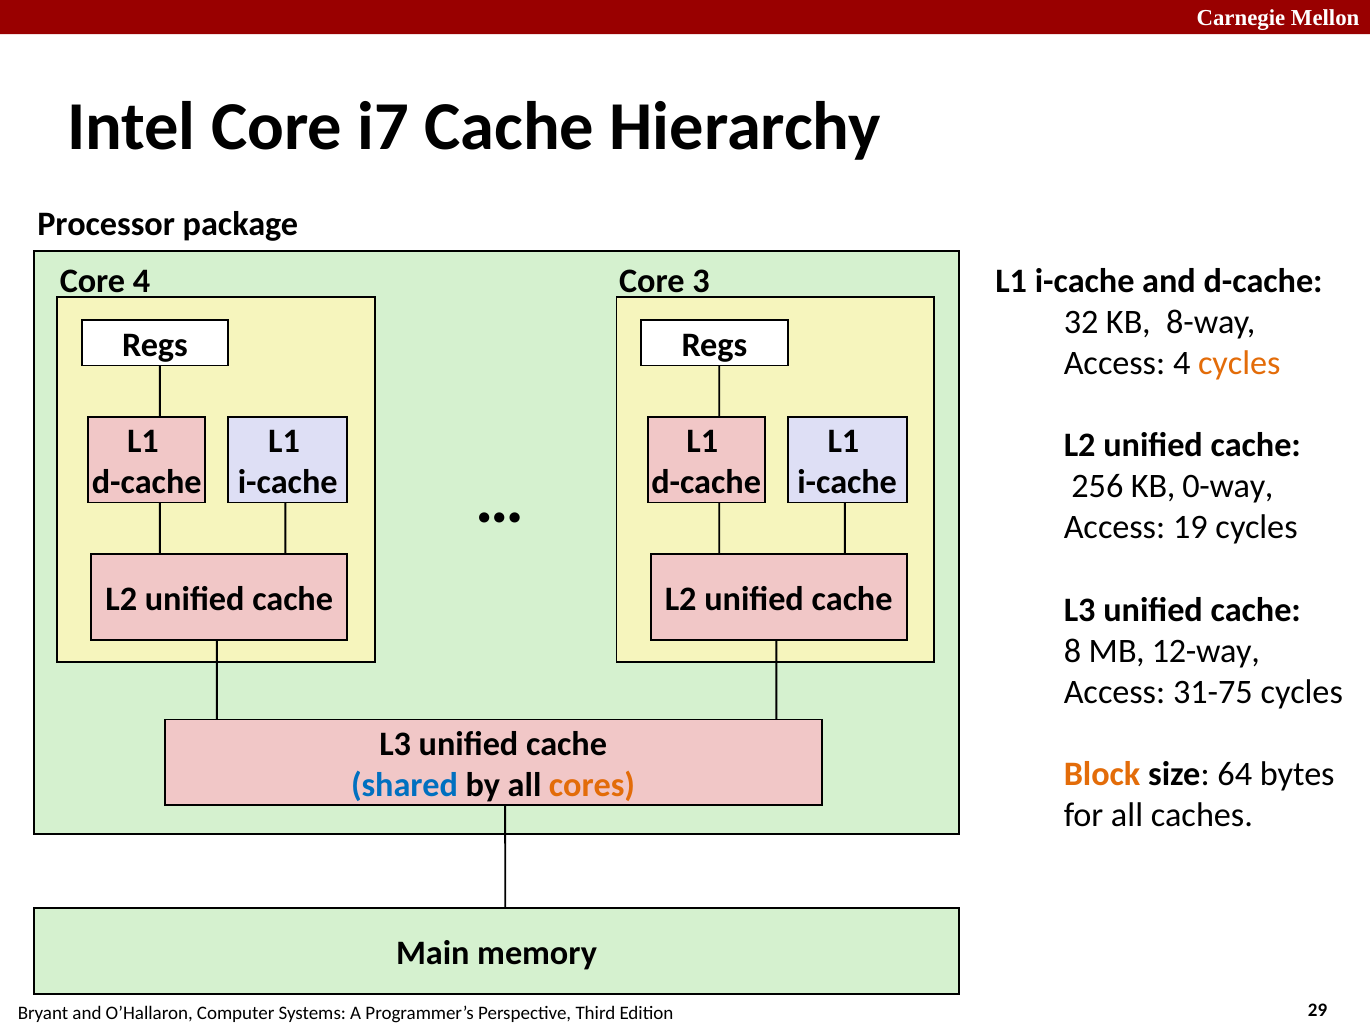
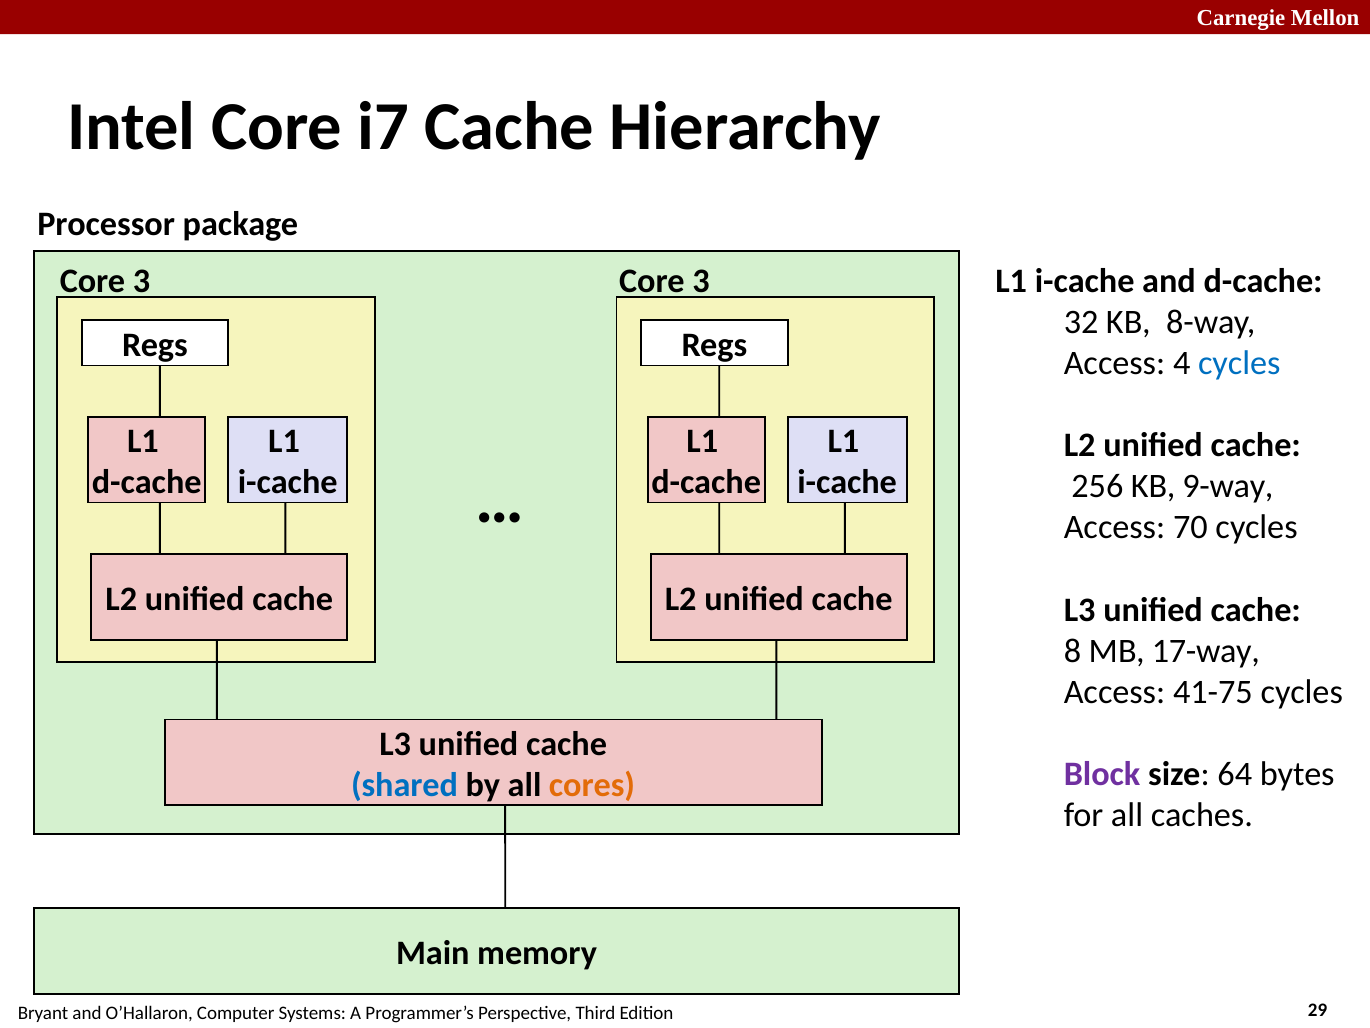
4 at (142, 281): 4 -> 3
cycles at (1239, 363) colour: orange -> blue
0-way: 0-way -> 9-way
19: 19 -> 70
12-way: 12-way -> 17-way
31-75: 31-75 -> 41-75
Block colour: orange -> purple
